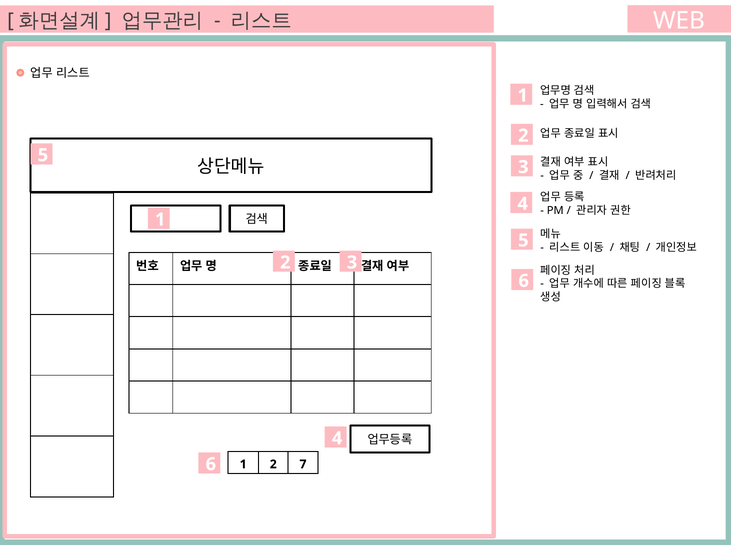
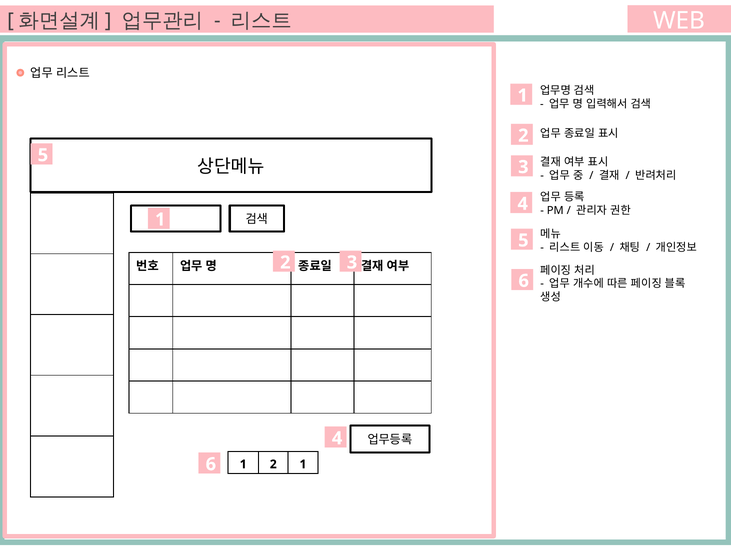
2 7: 7 -> 1
